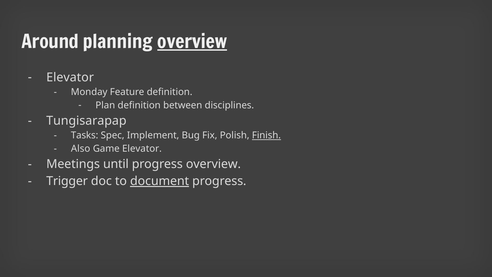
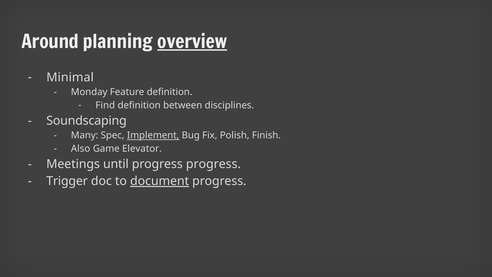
Elevator at (70, 77): Elevator -> Minimal
Plan: Plan -> Find
Tungisarapap: Tungisarapap -> Soundscaping
Tasks: Tasks -> Many
Implement underline: none -> present
Finish underline: present -> none
progress overview: overview -> progress
